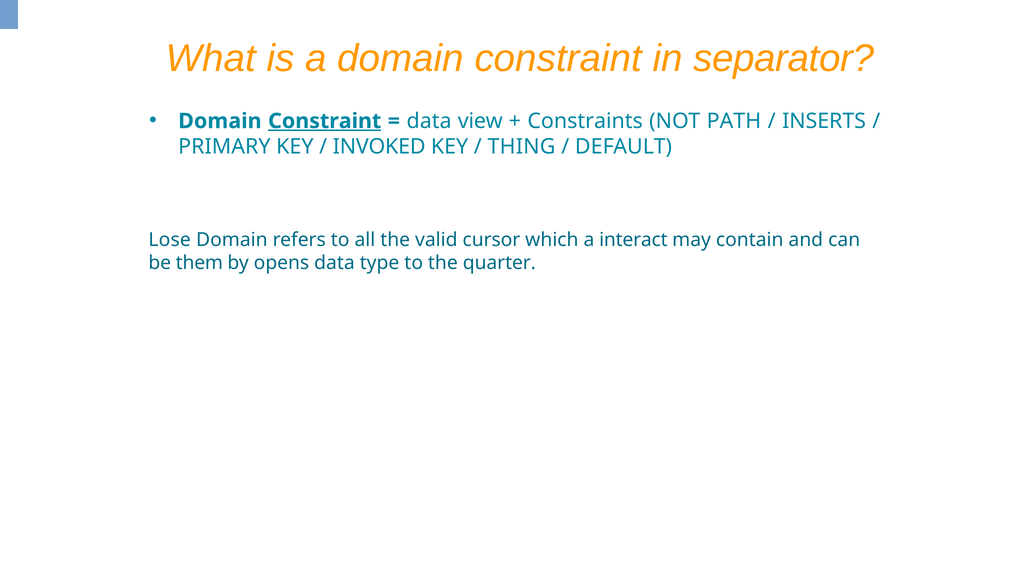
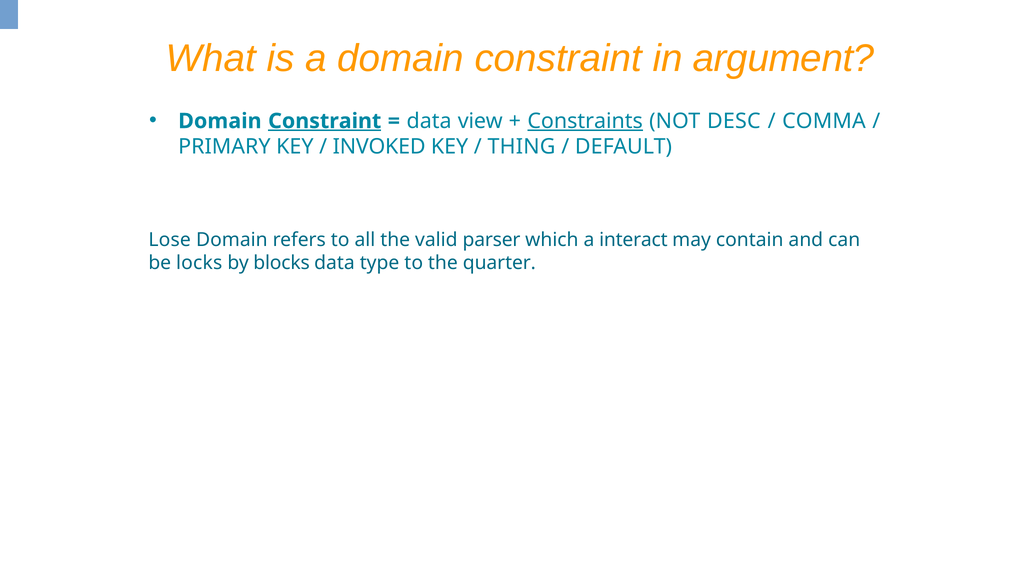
separator: separator -> argument
Constraints underline: none -> present
PATH: PATH -> DESC
INSERTS: INSERTS -> COMMA
cursor: cursor -> parser
them: them -> locks
opens: opens -> blocks
